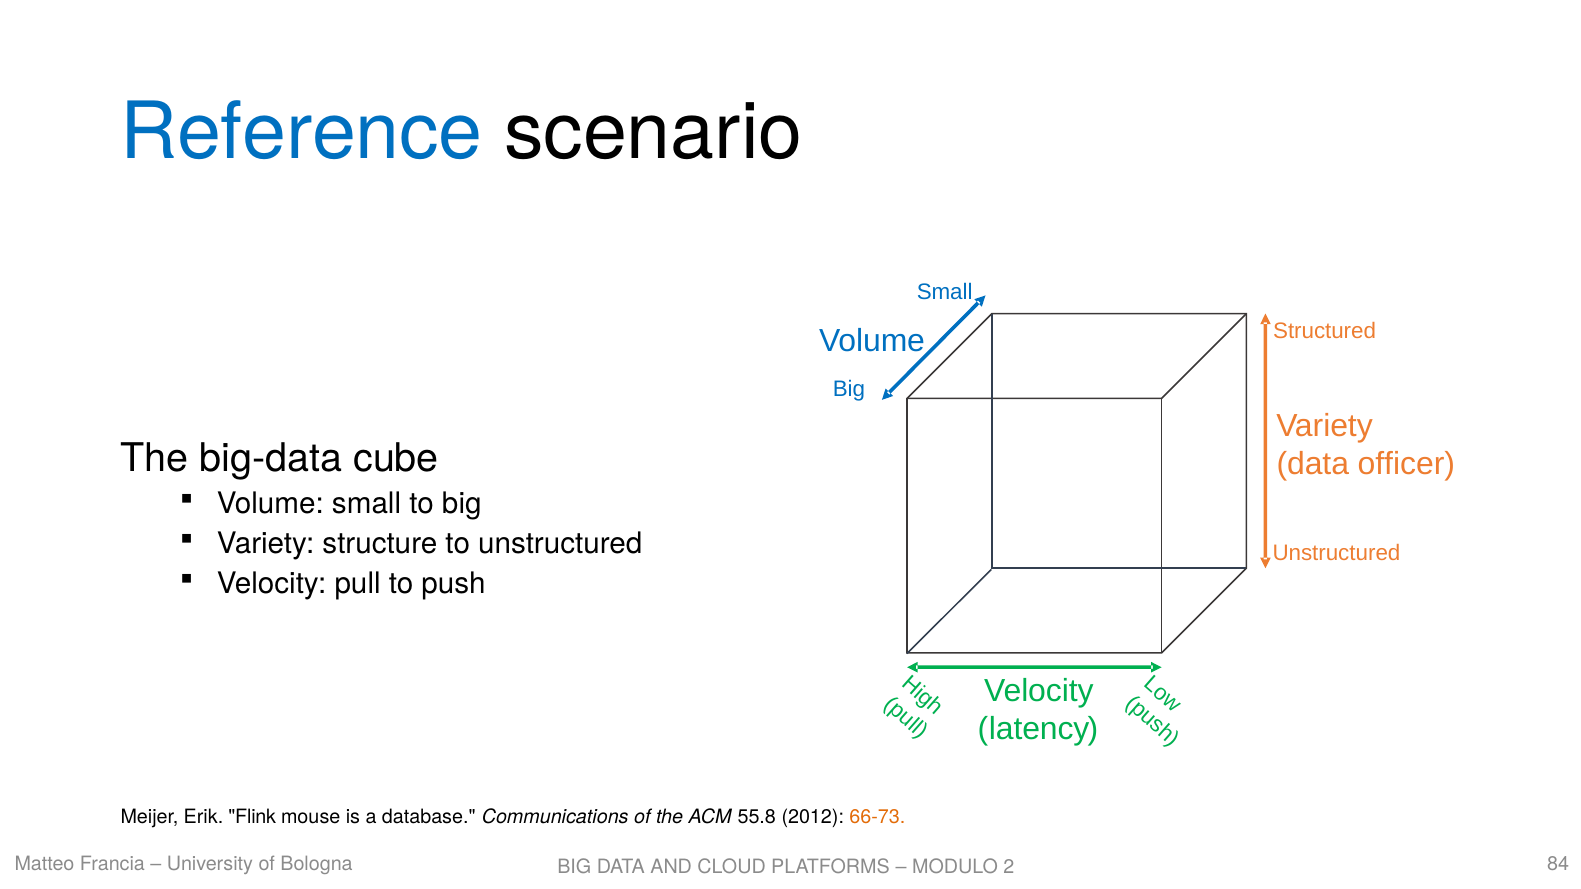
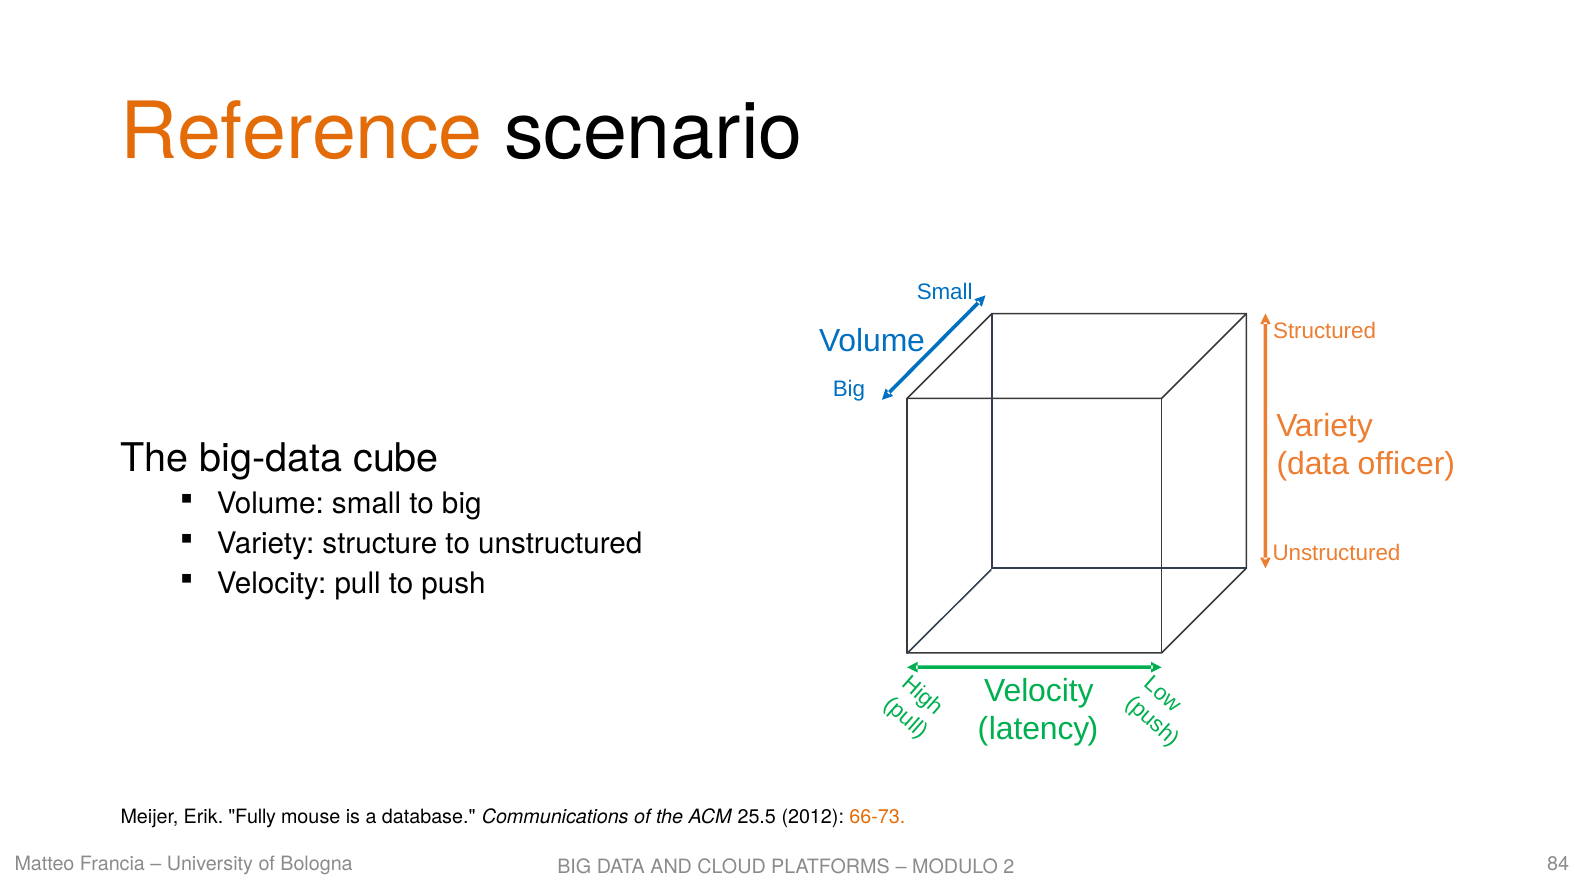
Reference colour: blue -> orange
Flink: Flink -> Fully
55.8: 55.8 -> 25.5
